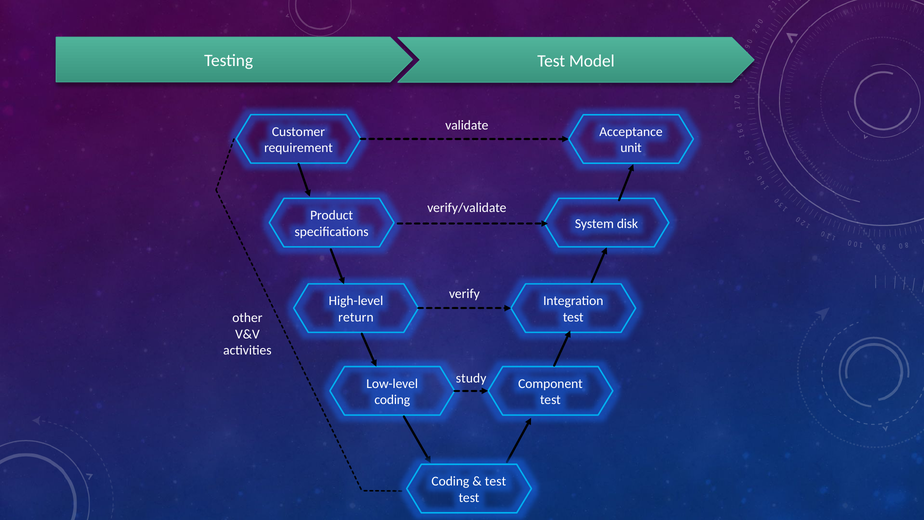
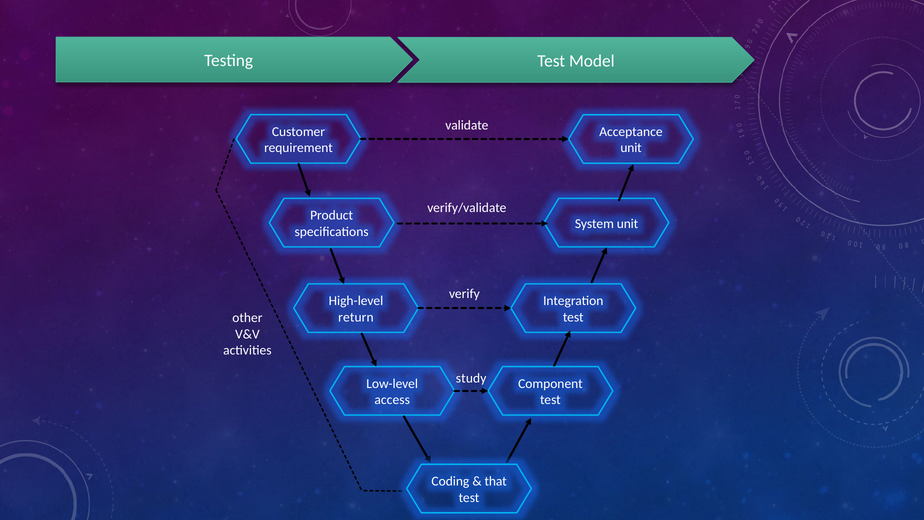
System disk: disk -> unit
coding at (392, 400): coding -> access
test at (496, 481): test -> that
